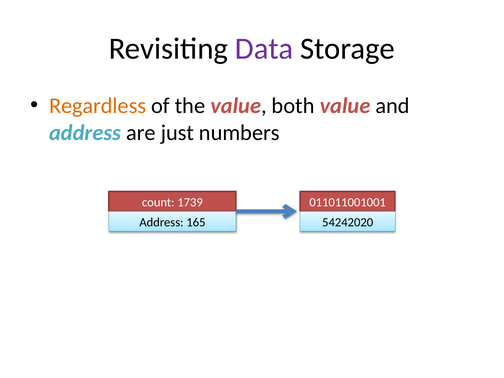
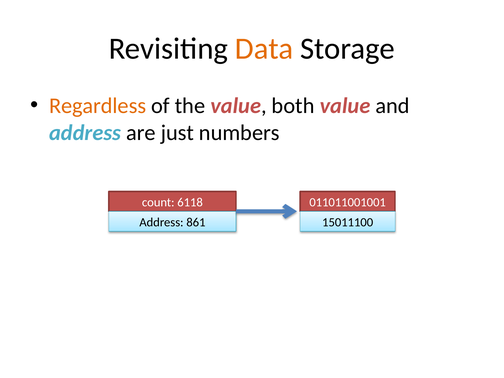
Data colour: purple -> orange
1739: 1739 -> 6118
165: 165 -> 861
54242020: 54242020 -> 15011100
